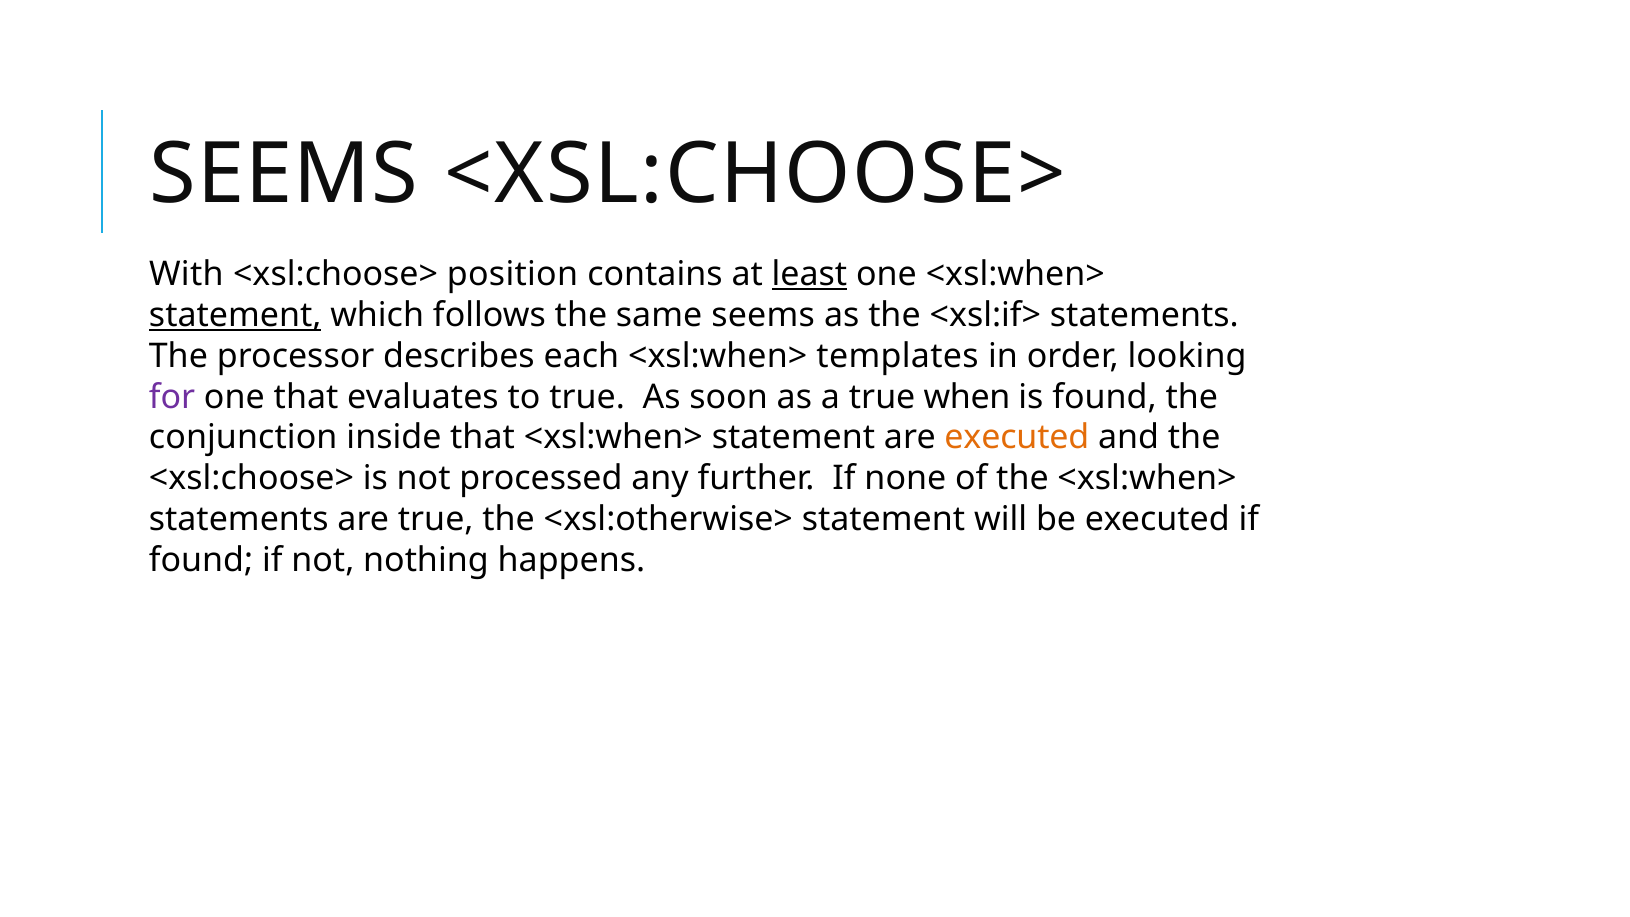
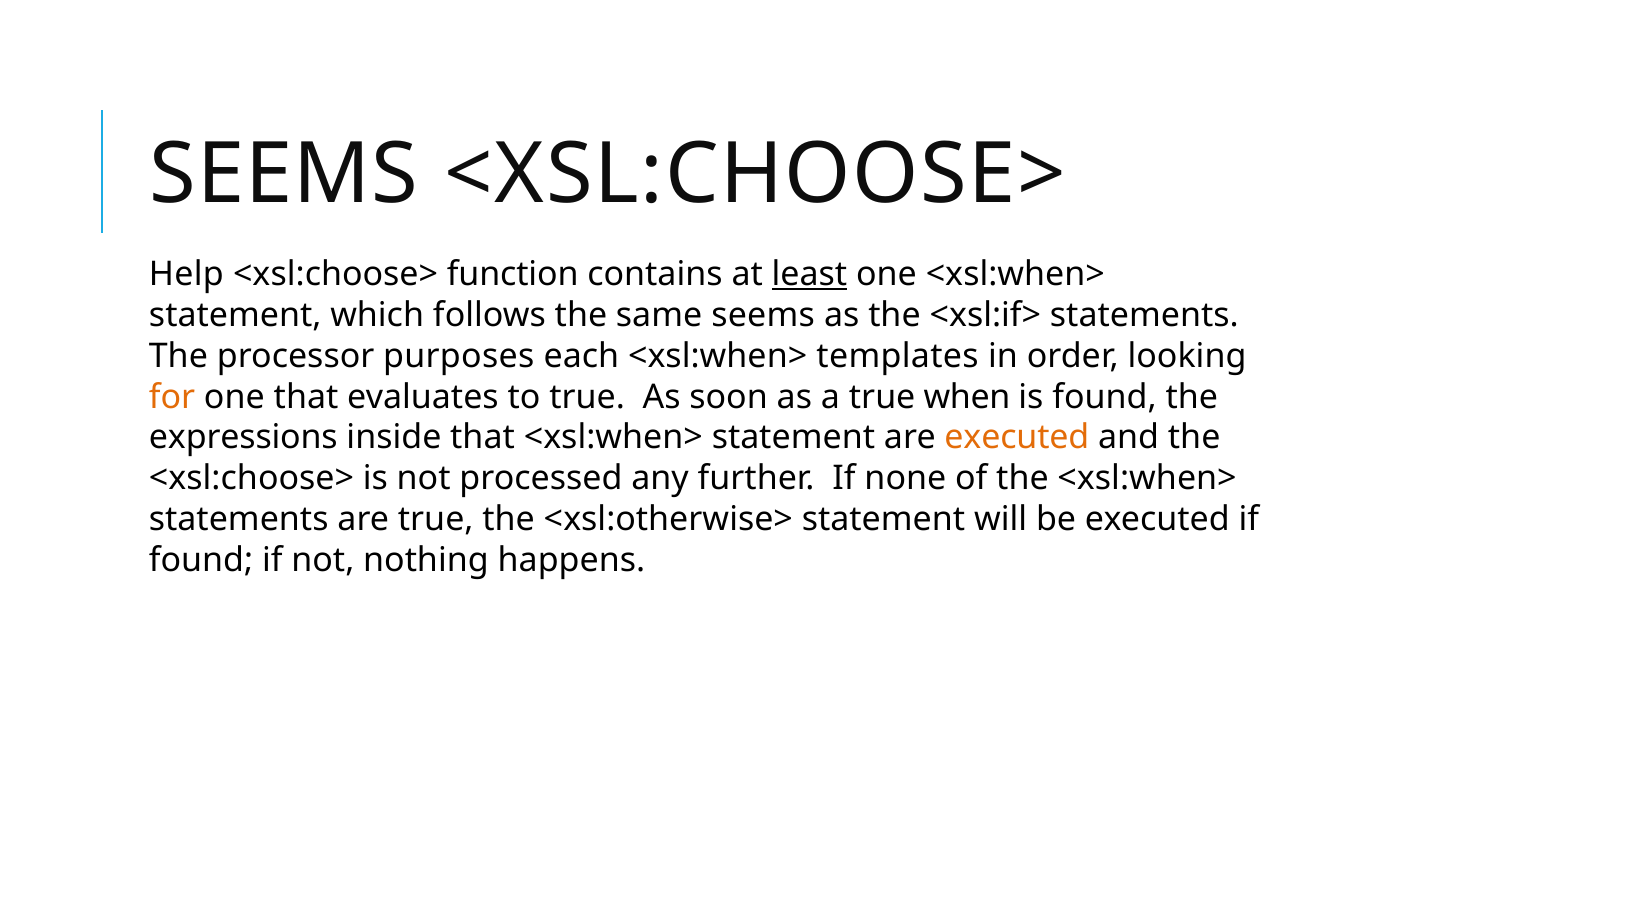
With: With -> Help
position: position -> function
statement at (235, 315) underline: present -> none
describes: describes -> purposes
for colour: purple -> orange
conjunction: conjunction -> expressions
